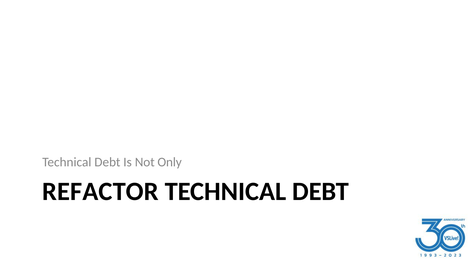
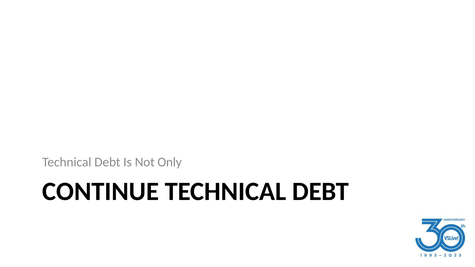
REFACTOR: REFACTOR -> CONTINUE
